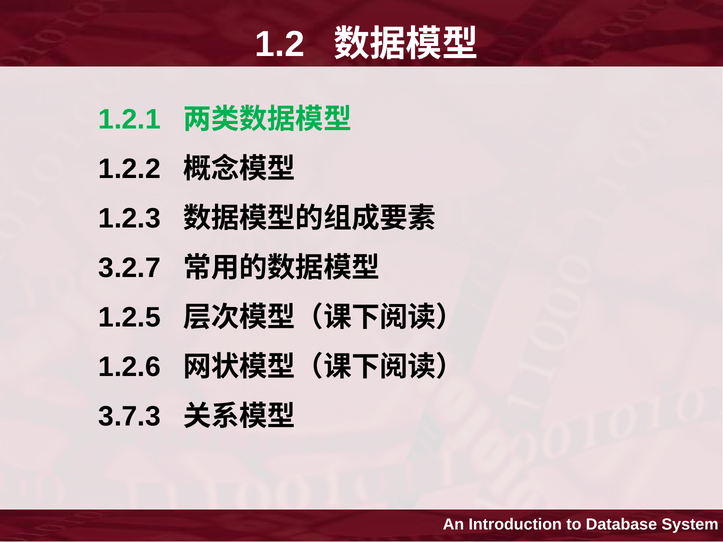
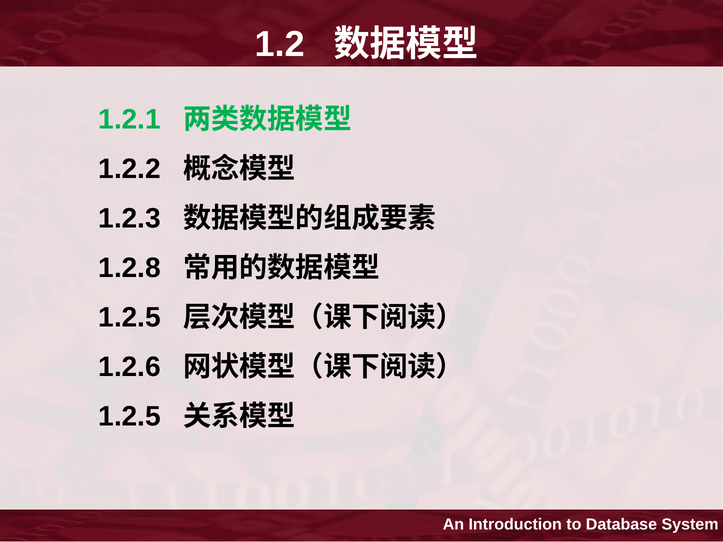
3.2.7: 3.2.7 -> 1.2.8
3.7.3 at (130, 416): 3.7.3 -> 1.2.5
